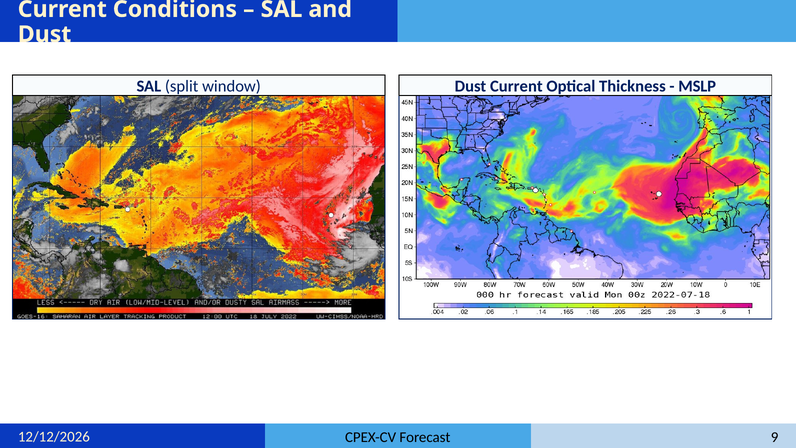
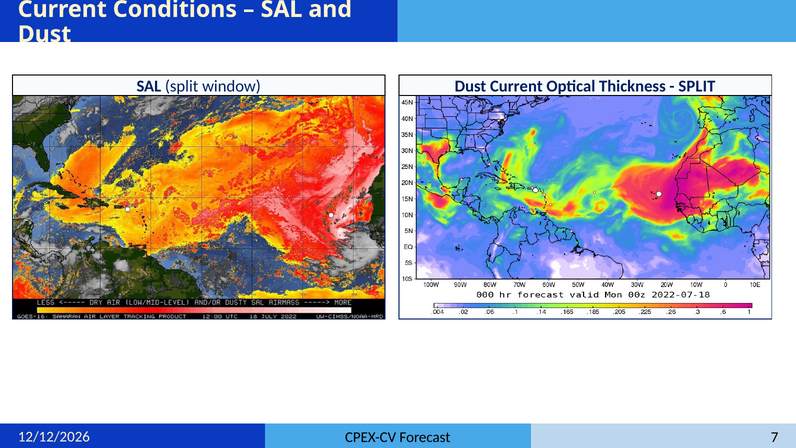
MSLP at (697, 86): MSLP -> SPLIT
9: 9 -> 7
